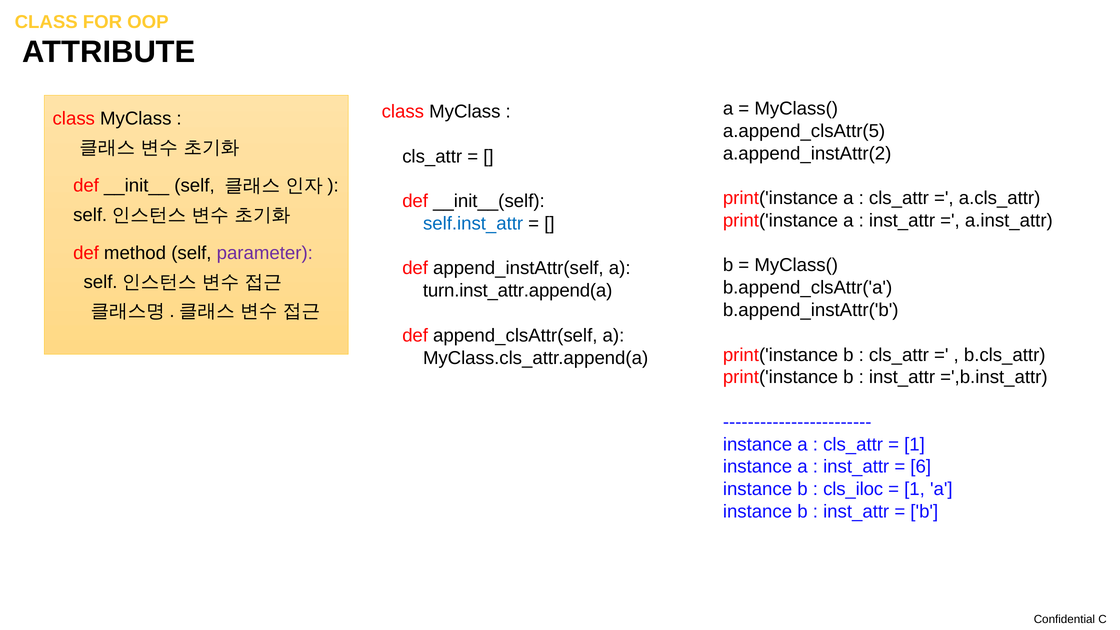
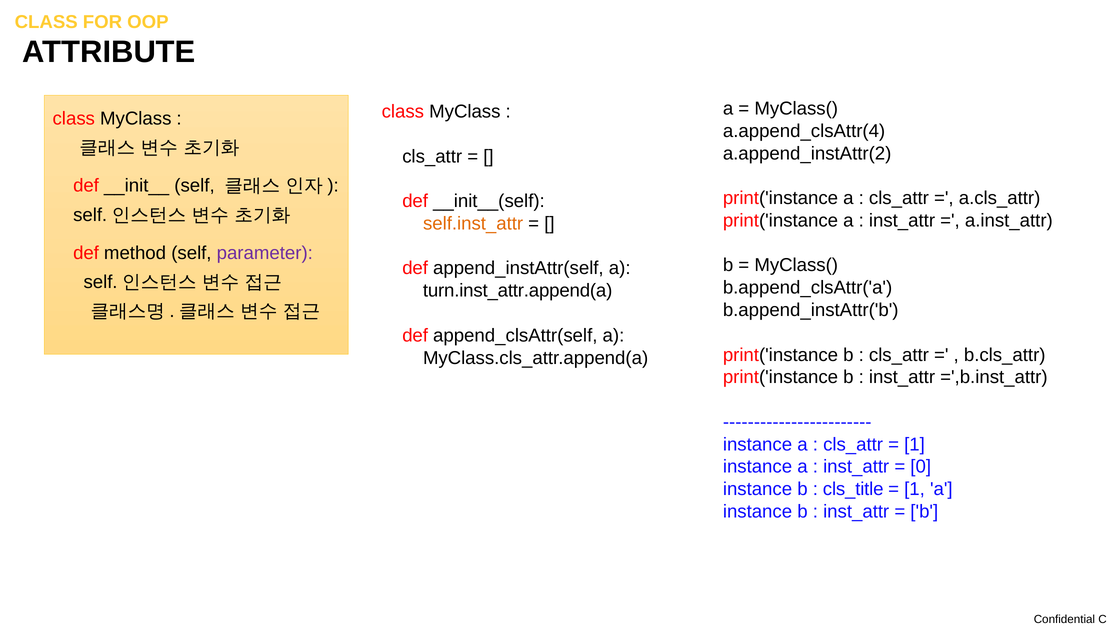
a.append_clsAttr(5: a.append_clsAttr(5 -> a.append_clsAttr(4
self.inst_attr colour: blue -> orange
6: 6 -> 0
cls_iloc: cls_iloc -> cls_title
